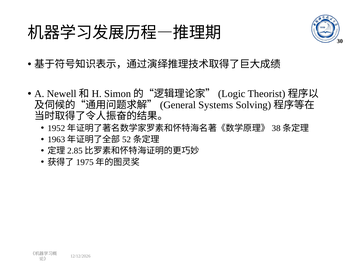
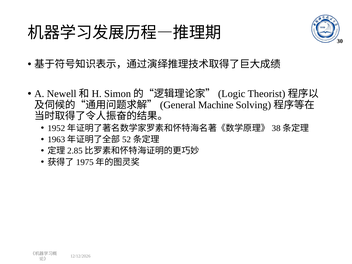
Systems: Systems -> Machine
